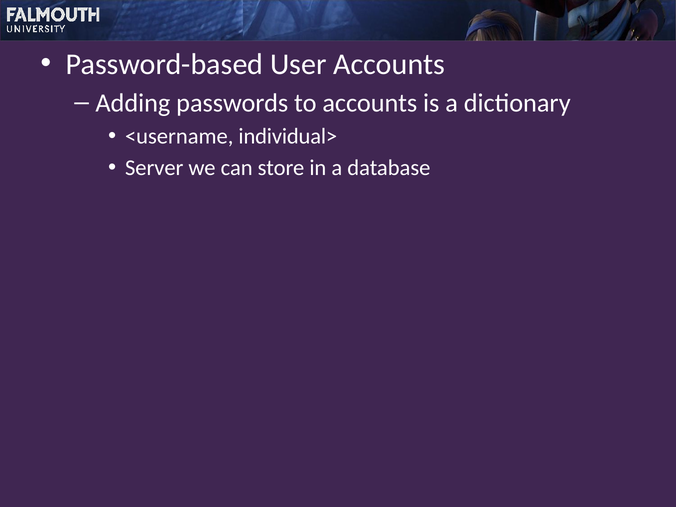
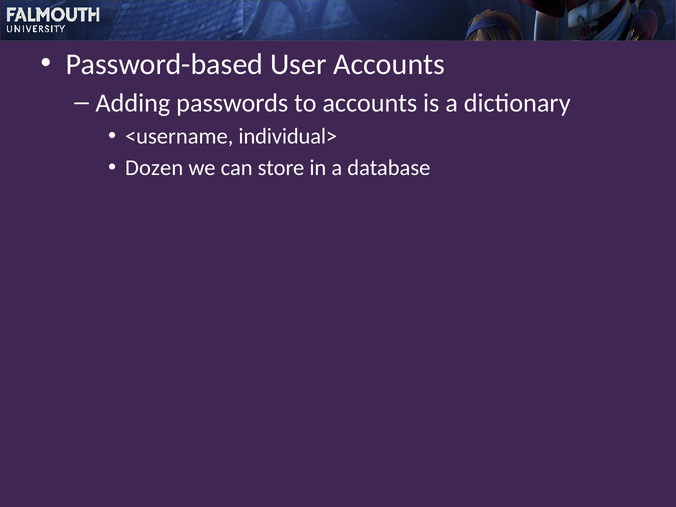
Server: Server -> Dozen
